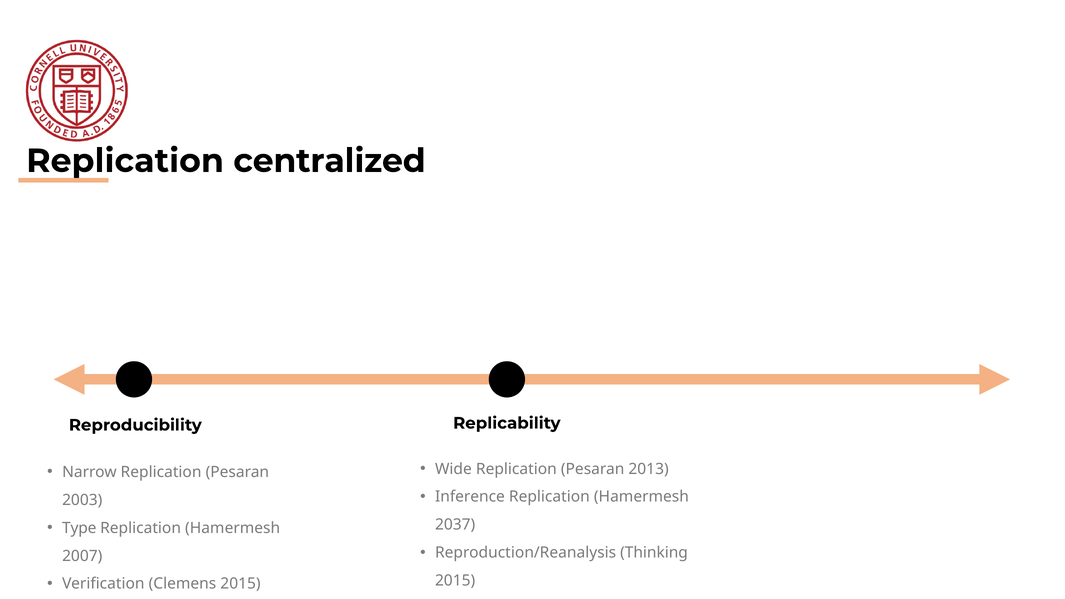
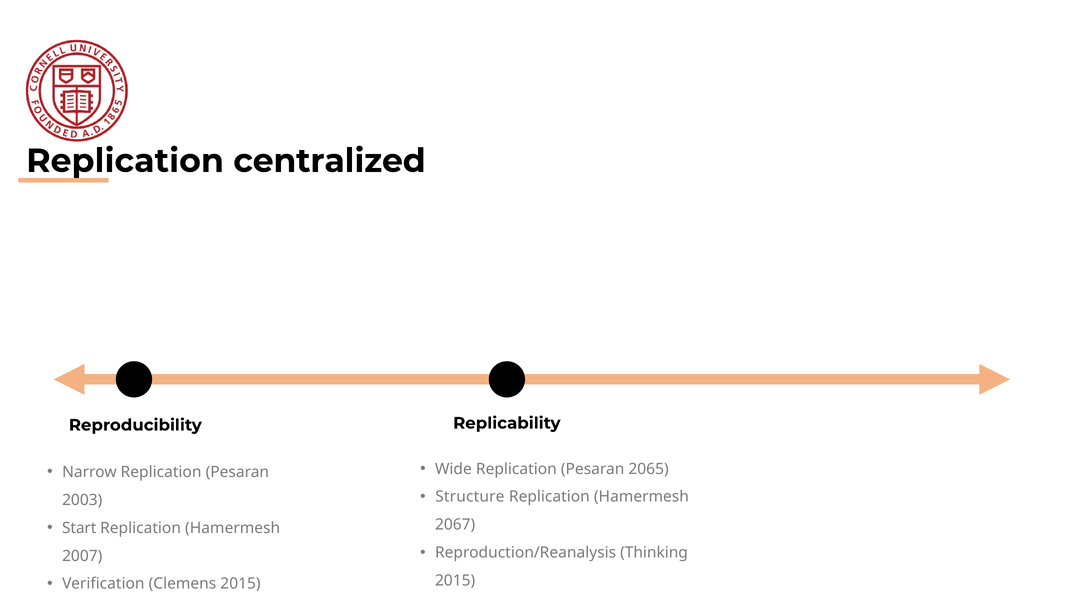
2013: 2013 -> 2065
Inference: Inference -> Structure
Type: Type -> Start
2037: 2037 -> 2067
